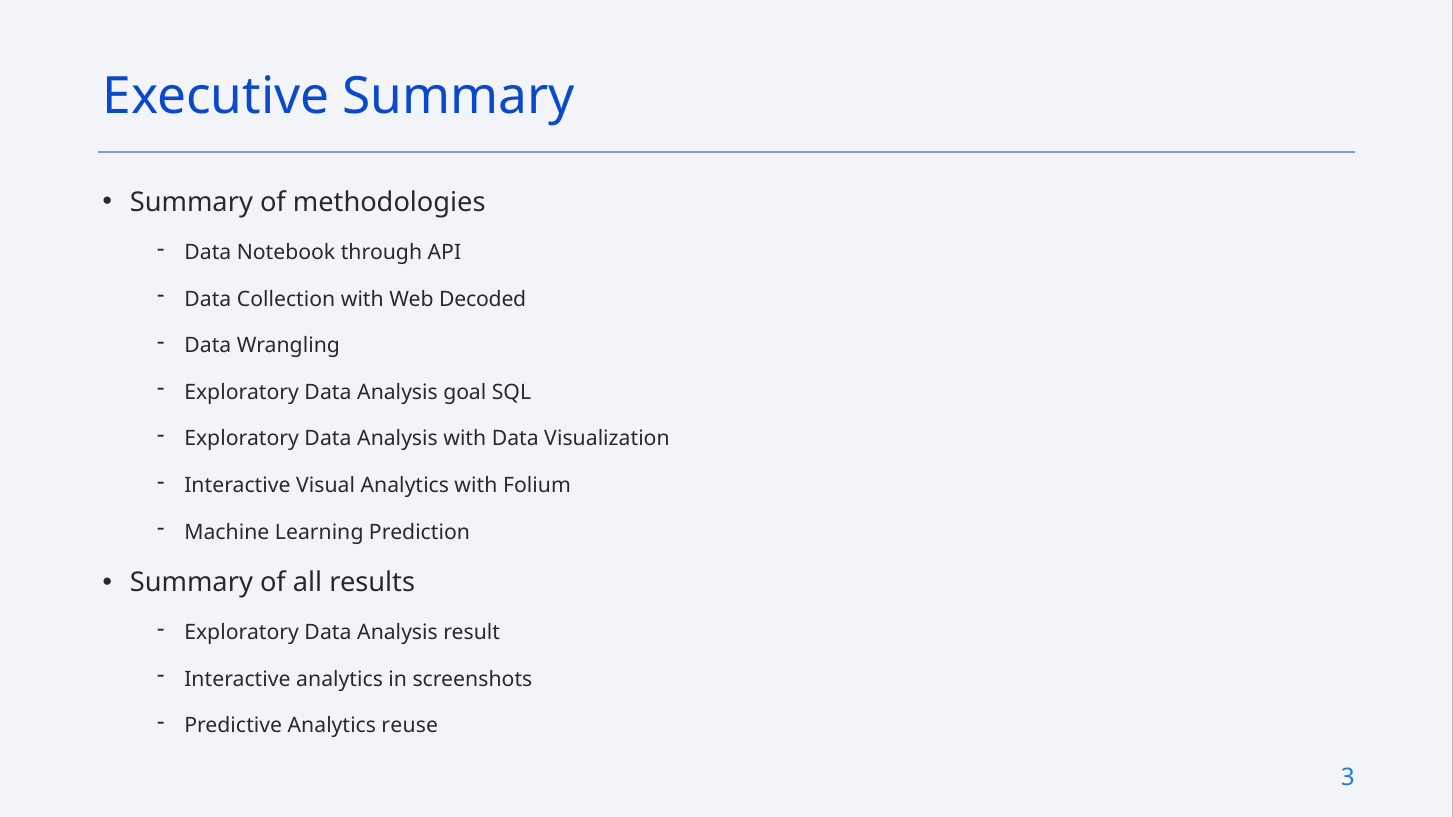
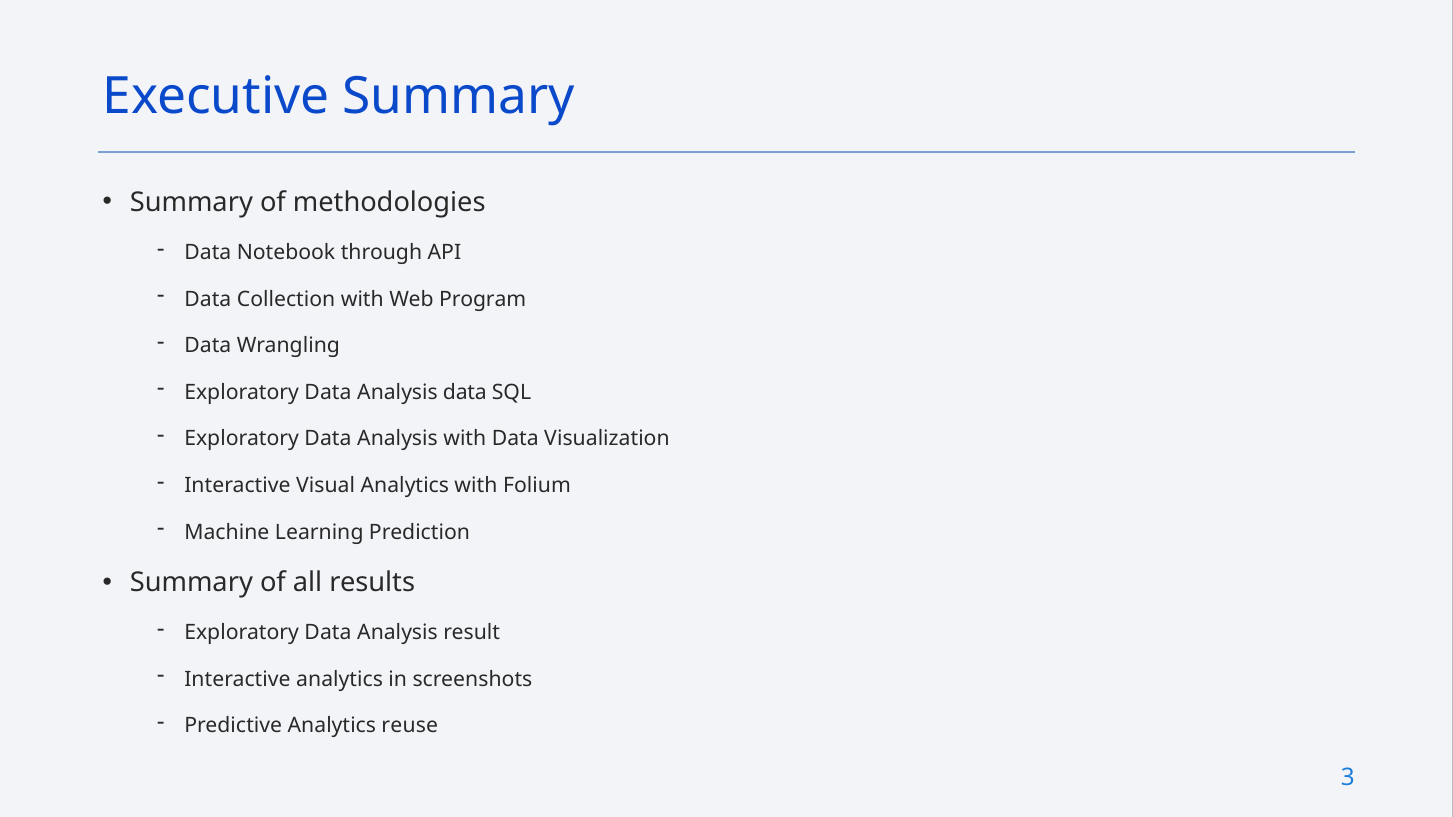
Decoded: Decoded -> Program
Analysis goal: goal -> data
